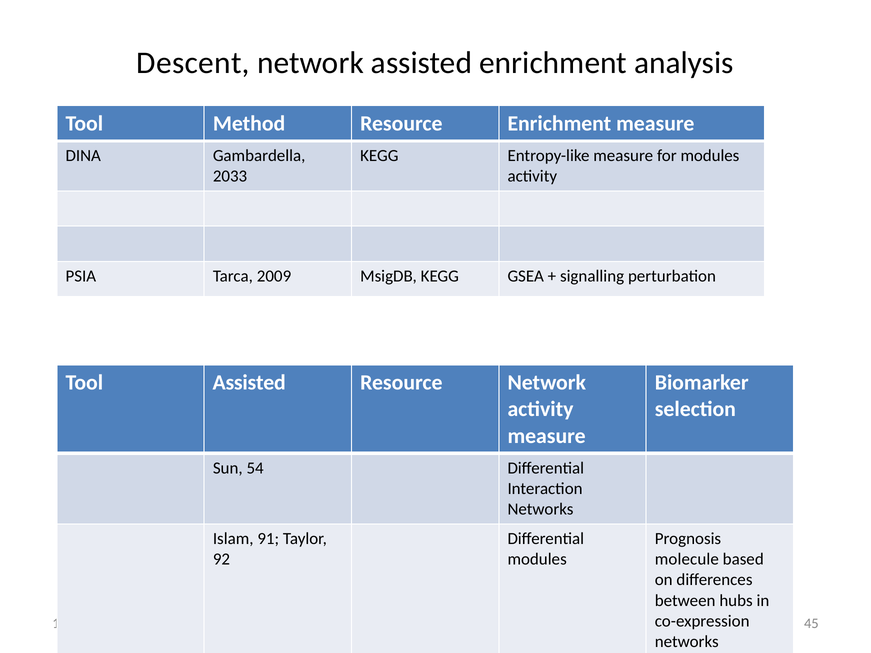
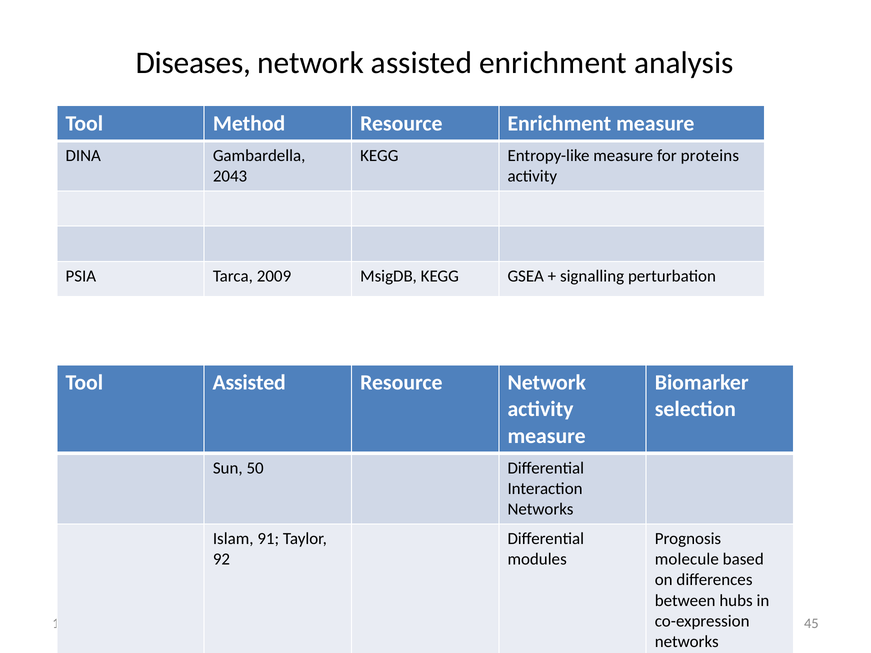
Descent: Descent -> Diseases
for modules: modules -> proteins
2033: 2033 -> 2043
54: 54 -> 50
